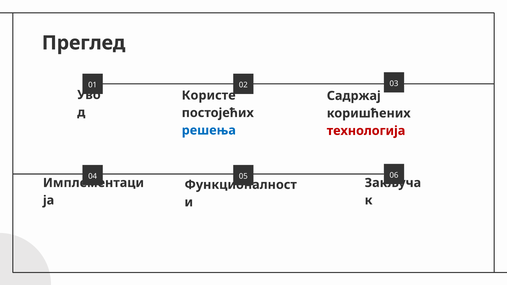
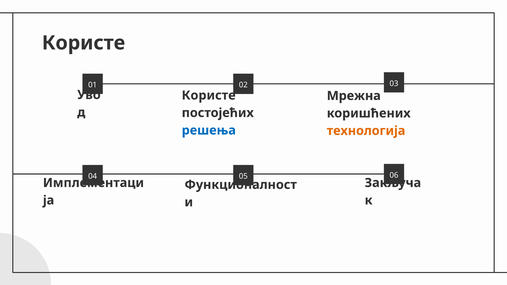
Преглед at (84, 43): Преглед -> Користе
Садржај: Садржај -> Мрежна
технологија colour: red -> orange
